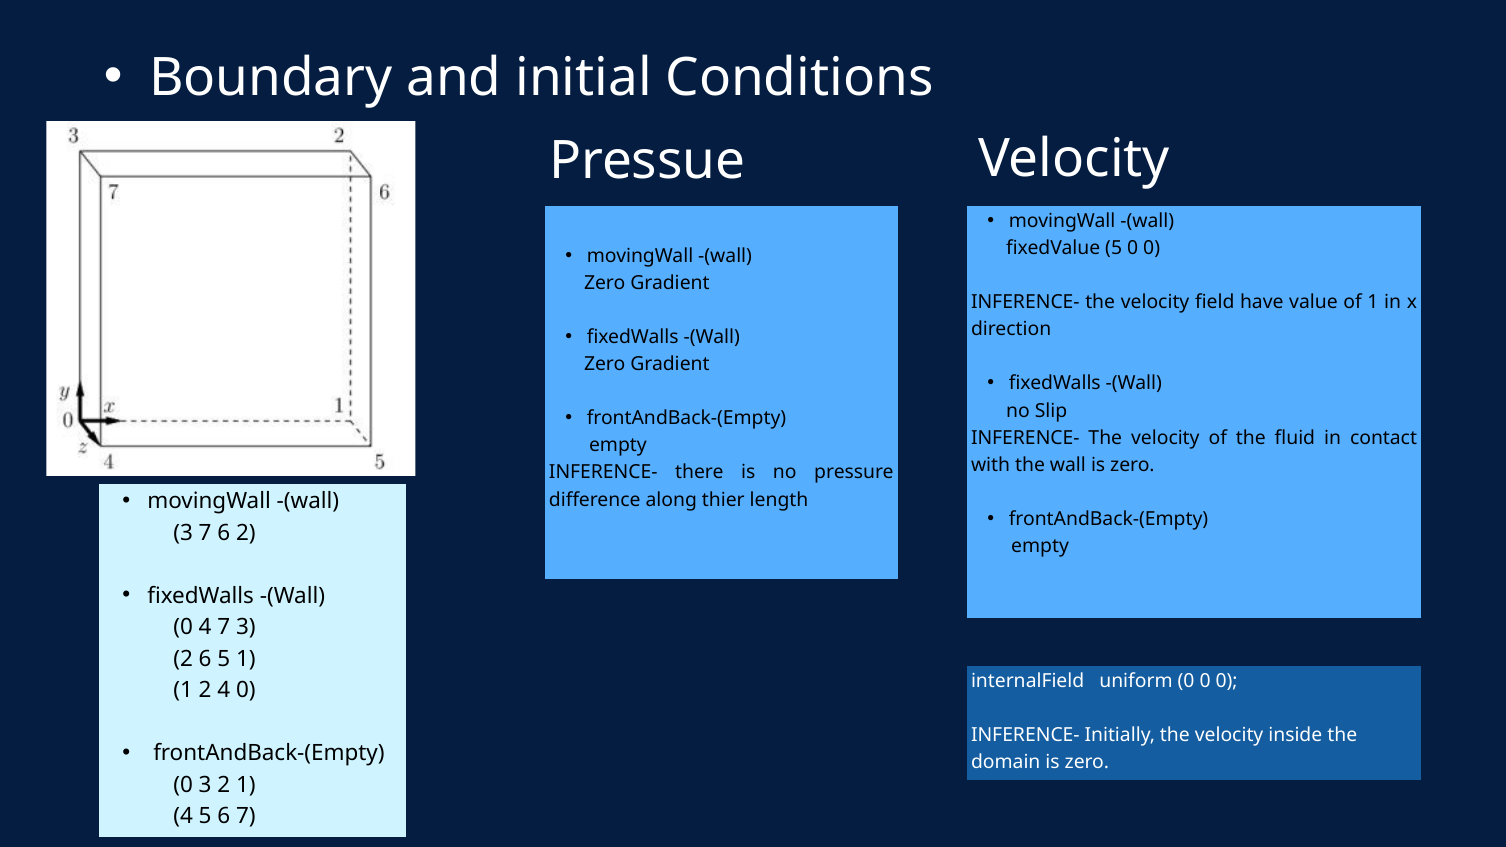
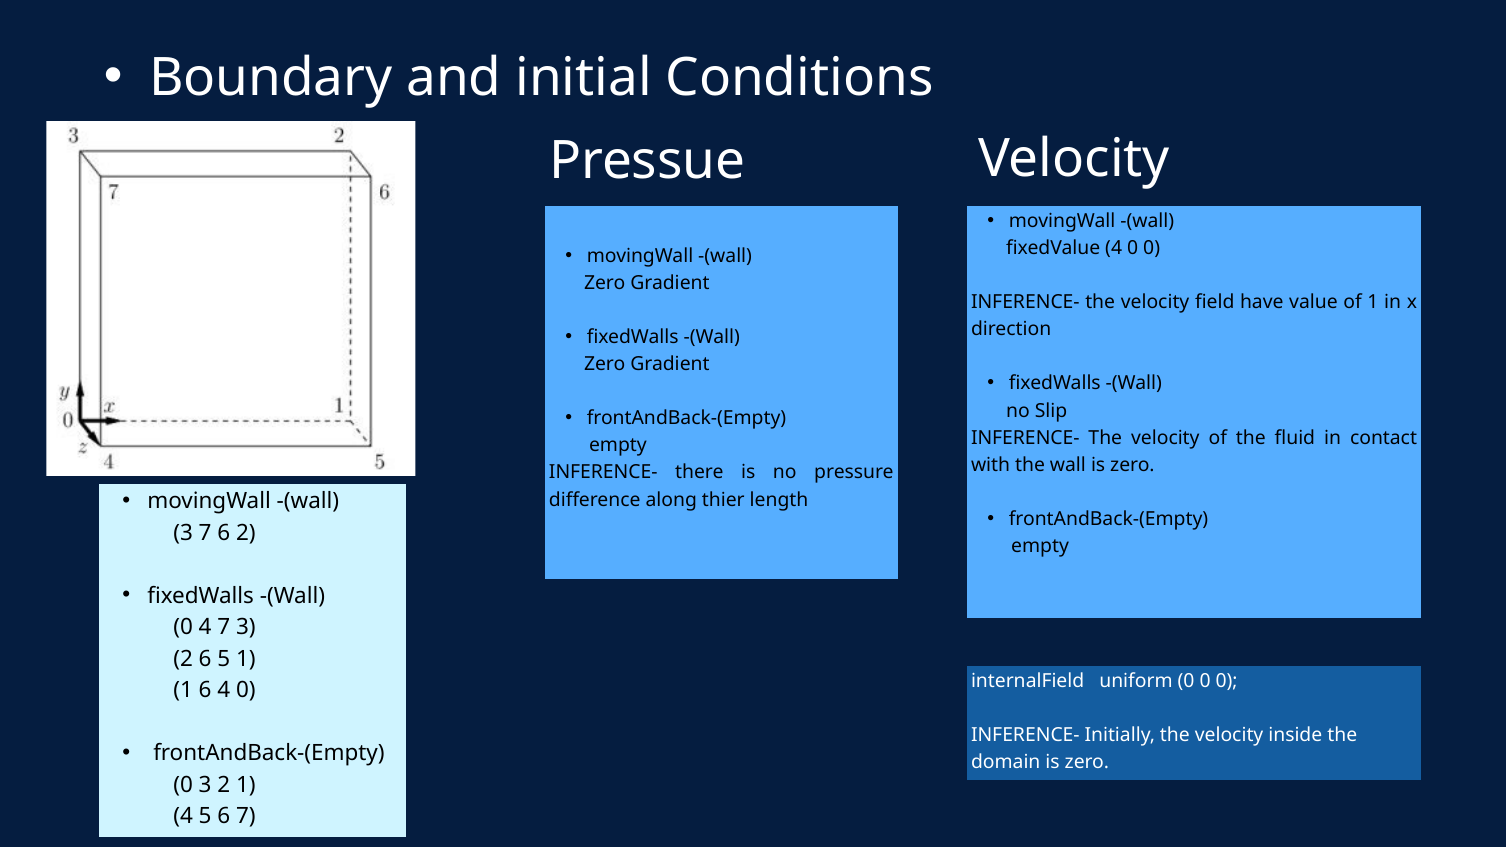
fixedValue 5: 5 -> 4
1 2: 2 -> 6
